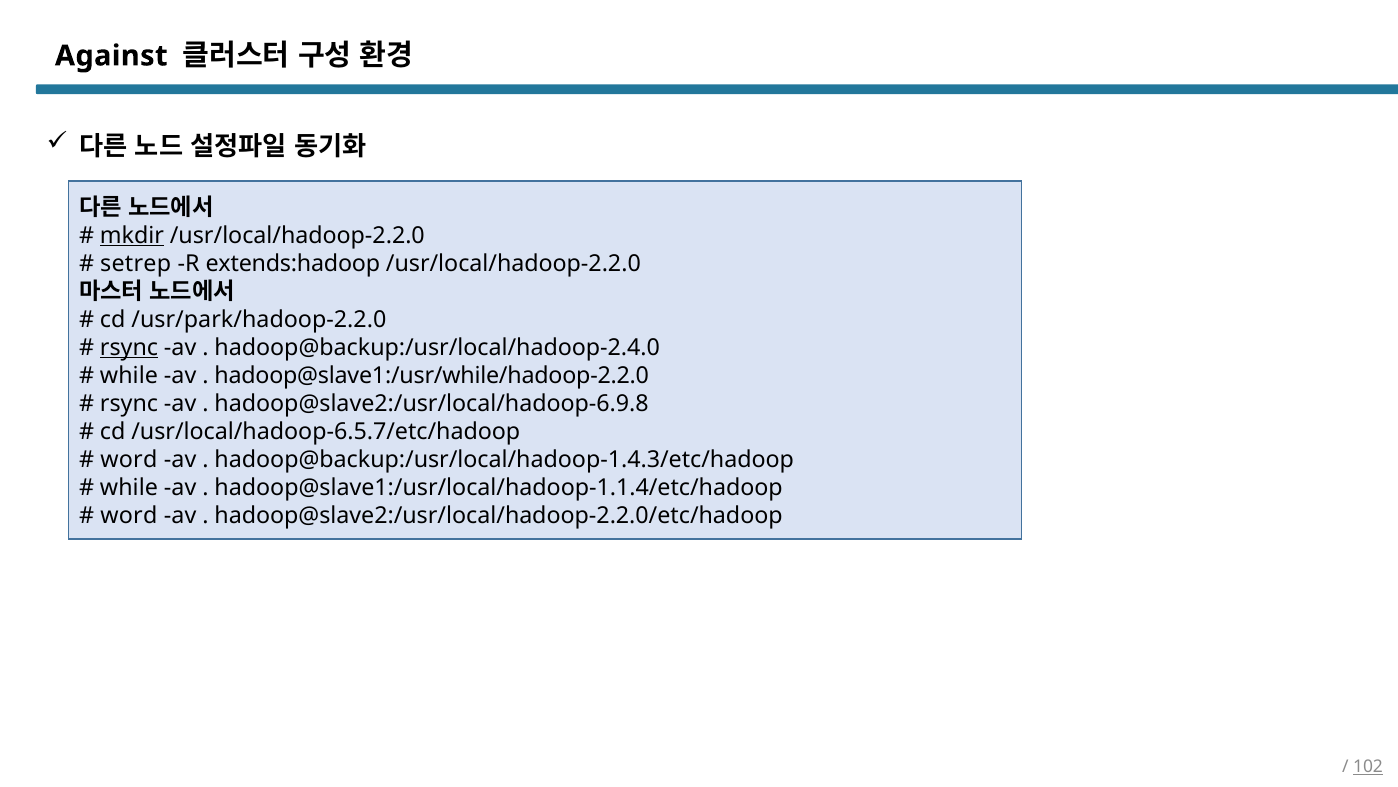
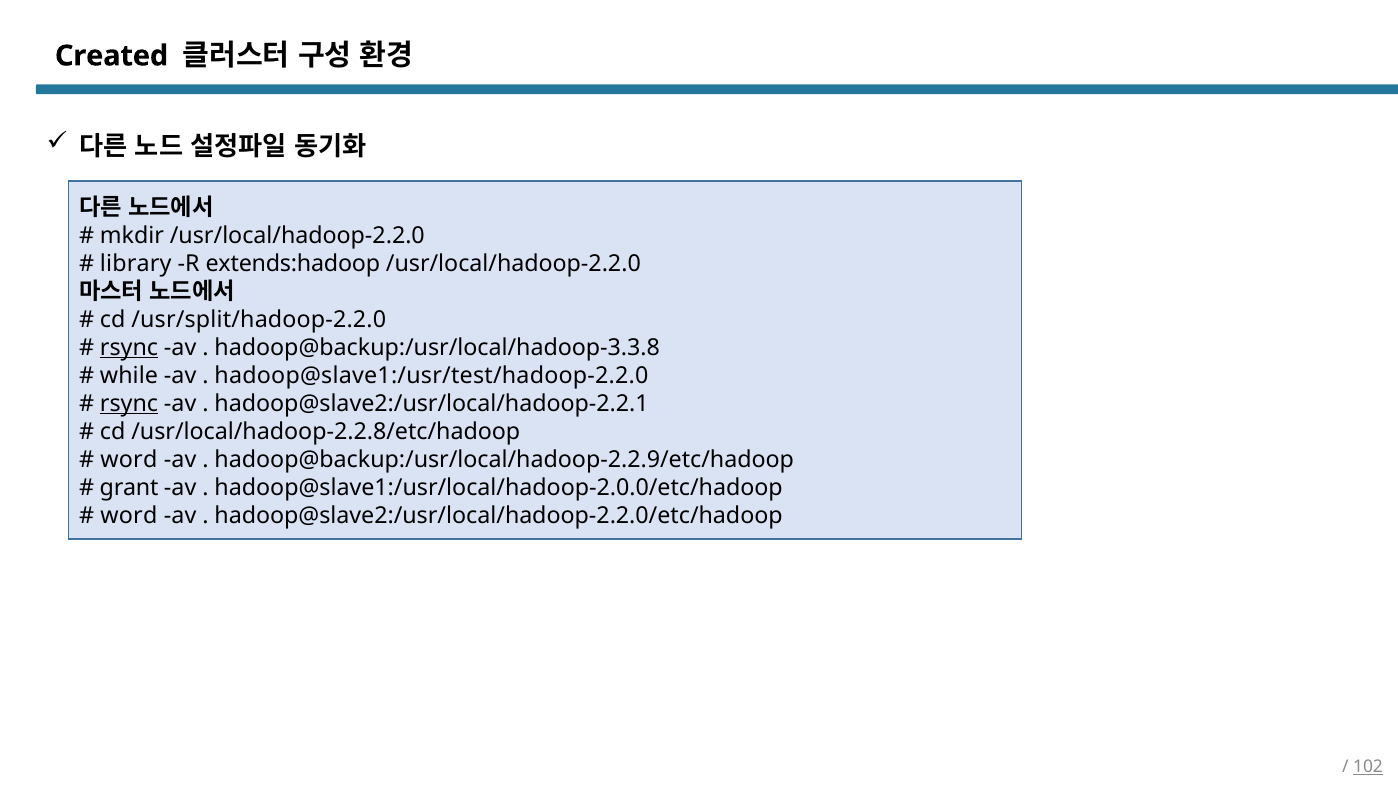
Against: Against -> Created
mkdir underline: present -> none
setrep: setrep -> library
/usr/park/hadoop-2.2.0: /usr/park/hadoop-2.2.0 -> /usr/split/hadoop-2.2.0
hadoop@backup:/usr/local/hadoop-2.4.0: hadoop@backup:/usr/local/hadoop-2.4.0 -> hadoop@backup:/usr/local/hadoop-3.3.8
hadoop@slave1:/usr/while/hadoop-2.2.0: hadoop@slave1:/usr/while/hadoop-2.2.0 -> hadoop@slave1:/usr/test/hadoop-2.2.0
rsync at (129, 403) underline: none -> present
hadoop@slave2:/usr/local/hadoop-6.9.8: hadoop@slave2:/usr/local/hadoop-6.9.8 -> hadoop@slave2:/usr/local/hadoop-2.2.1
/usr/local/hadoop-6.5.7/etc/hadoop: /usr/local/hadoop-6.5.7/etc/hadoop -> /usr/local/hadoop-2.2.8/etc/hadoop
hadoop@backup:/usr/local/hadoop-1.4.3/etc/hadoop: hadoop@backup:/usr/local/hadoop-1.4.3/etc/hadoop -> hadoop@backup:/usr/local/hadoop-2.2.9/etc/hadoop
while at (129, 487): while -> grant
hadoop@slave1:/usr/local/hadoop-1.1.4/etc/hadoop: hadoop@slave1:/usr/local/hadoop-1.1.4/etc/hadoop -> hadoop@slave1:/usr/local/hadoop-2.0.0/etc/hadoop
